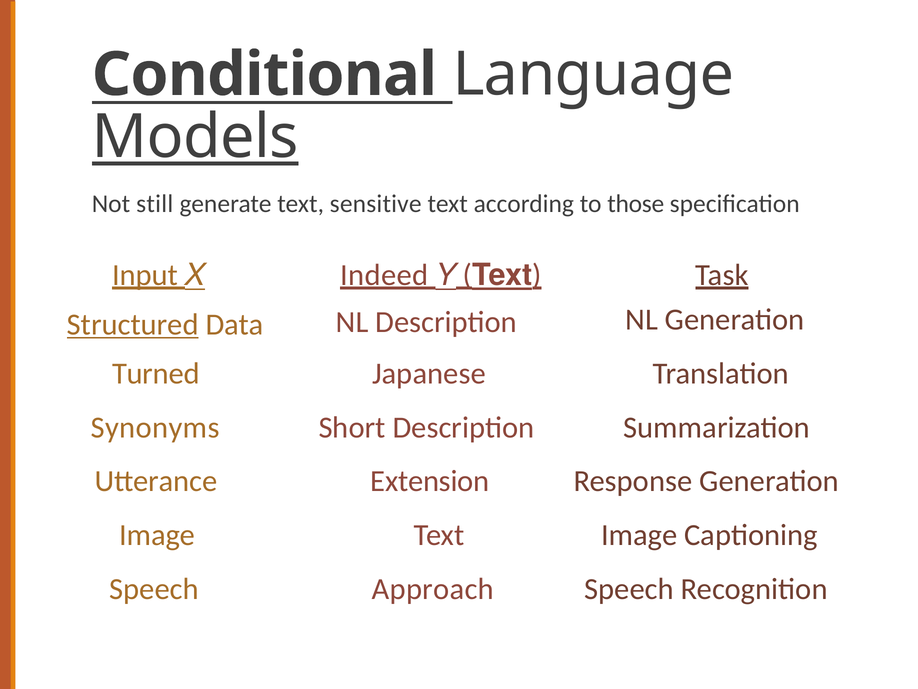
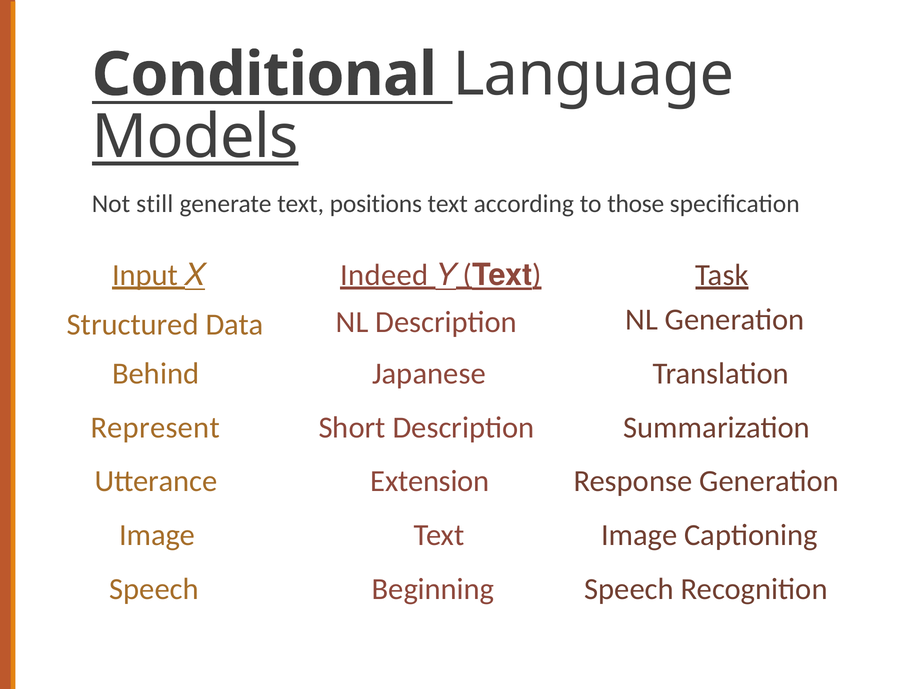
sensitive: sensitive -> positions
Structured underline: present -> none
Turned: Turned -> Behind
Synonyms: Synonyms -> Represent
Approach: Approach -> Beginning
